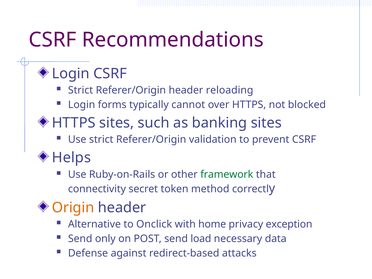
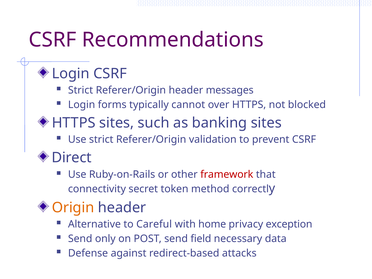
reloading: reloading -> messages
Helps: Helps -> Direct
framework colour: green -> red
Onclick: Onclick -> Careful
load: load -> field
